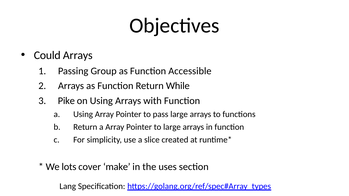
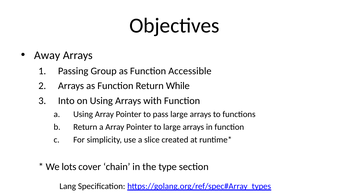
Could: Could -> Away
Pike: Pike -> Into
make: make -> chain
uses: uses -> type
